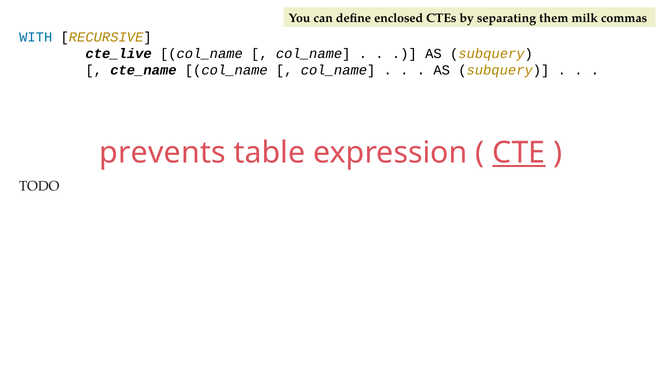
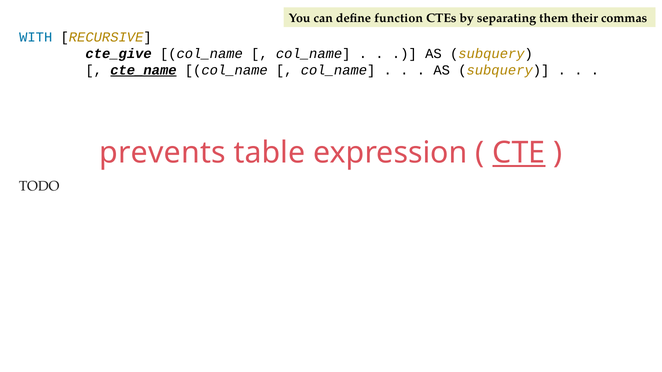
enclosed: enclosed -> function
milk: milk -> their
cte_live: cte_live -> cte_give
cte_name underline: none -> present
